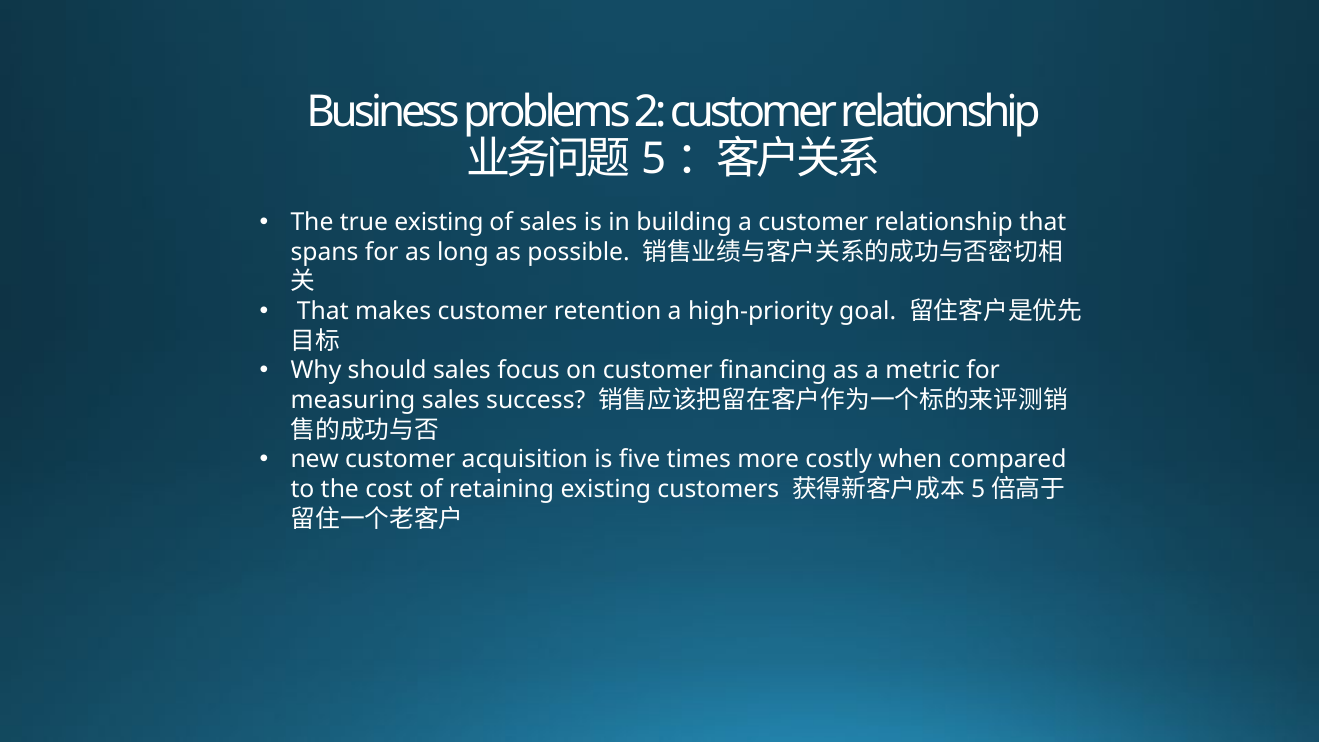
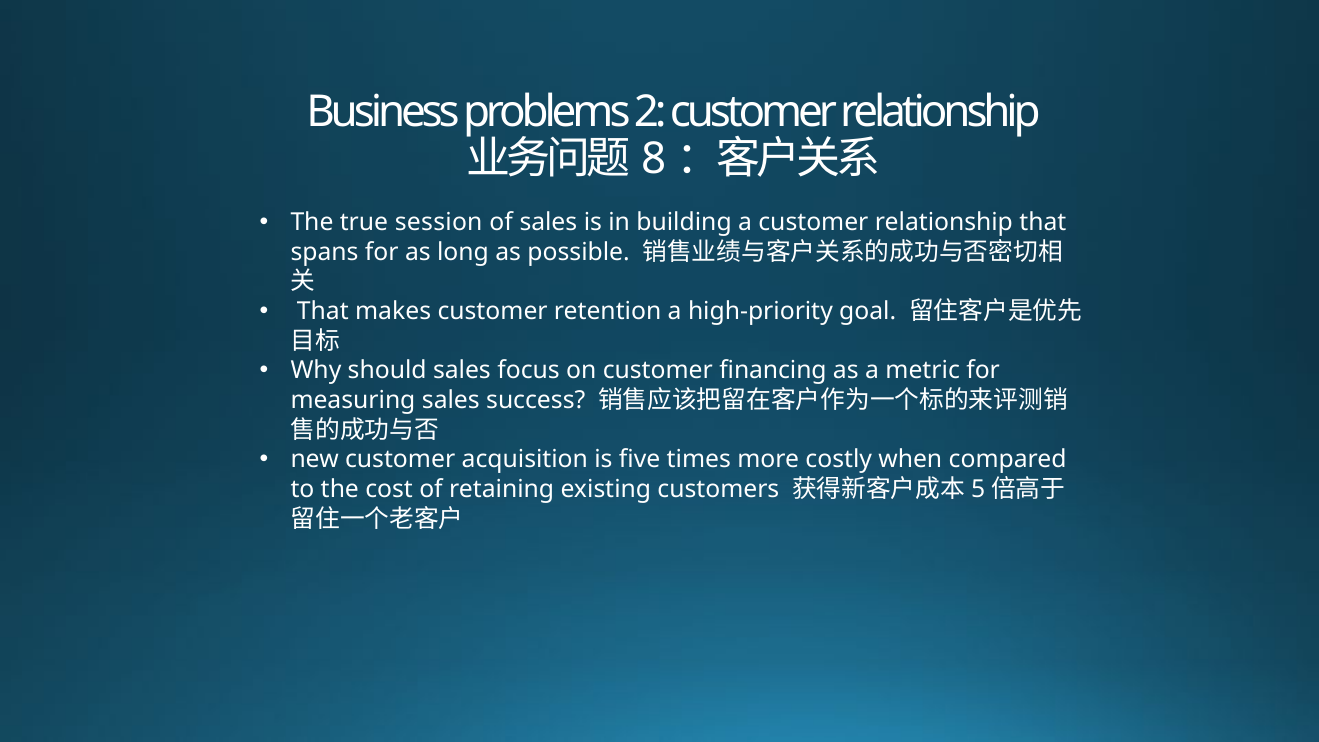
5: 5 -> 8
true existing: existing -> session
